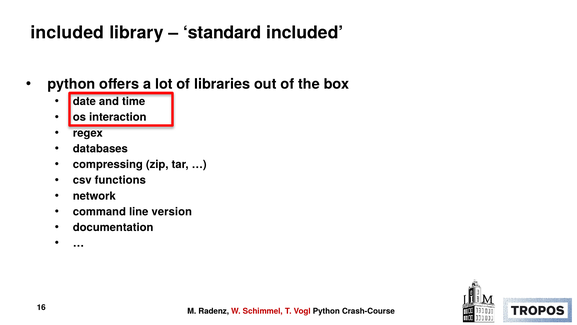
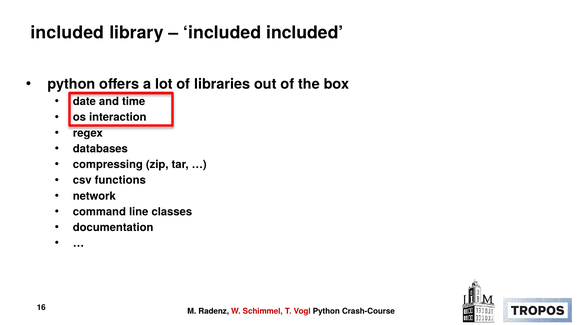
standard at (222, 33): standard -> included
version: version -> classes
